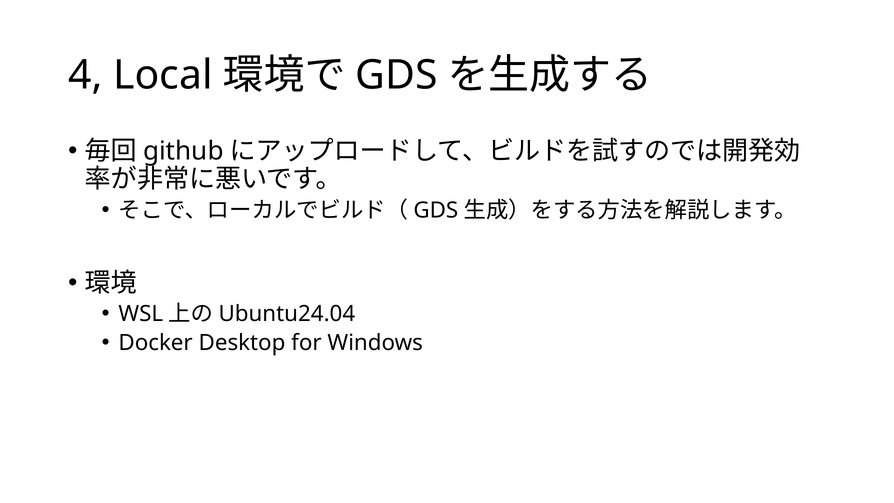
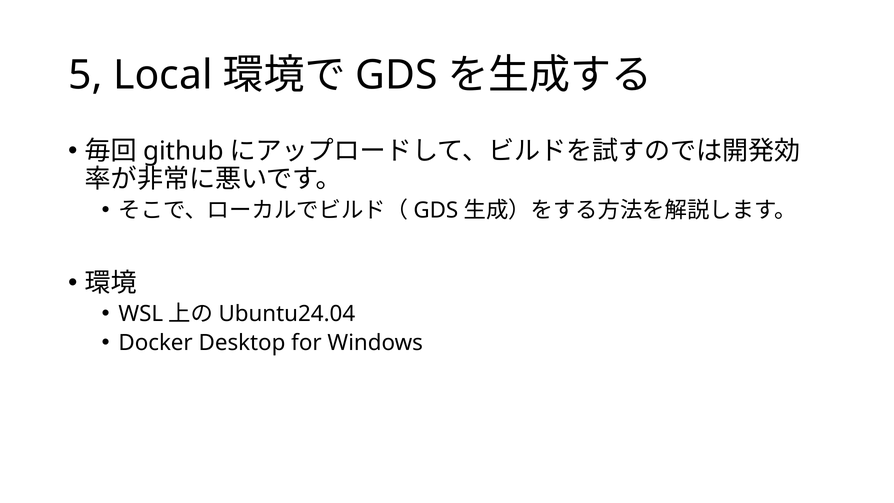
4: 4 -> 5
